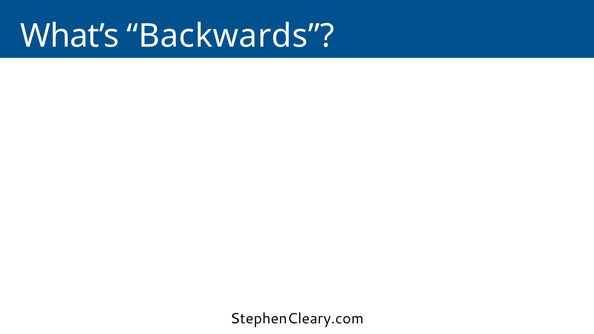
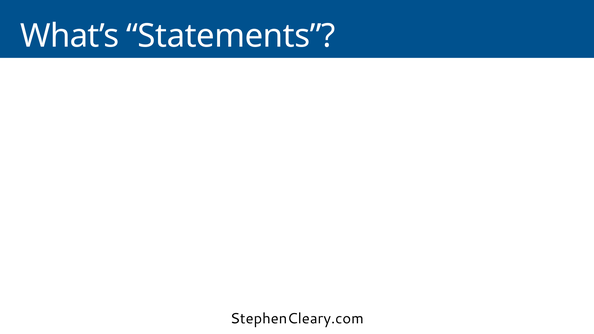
Backwards: Backwards -> Statements
